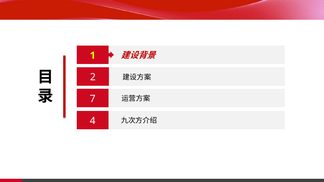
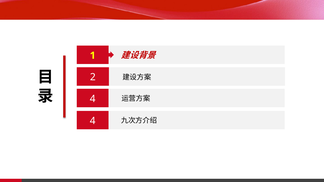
7 at (93, 99): 7 -> 4
